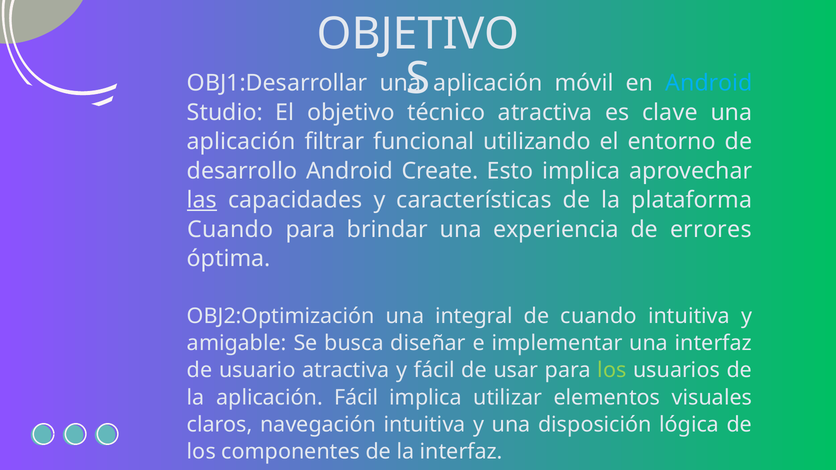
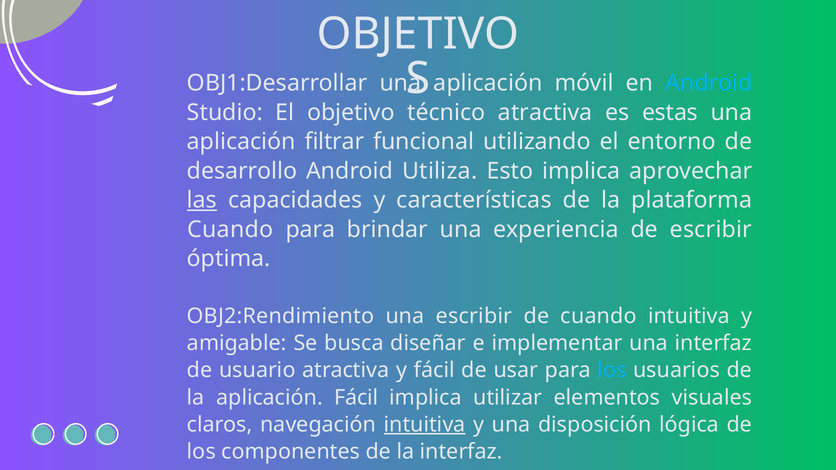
clave: clave -> estas
Create: Create -> Utiliza
de errores: errores -> escribir
OBJ2:Optimización: OBJ2:Optimización -> OBJ2:Rendimiento
una integral: integral -> escribir
los at (612, 371) colour: light green -> light blue
intuitiva at (425, 425) underline: none -> present
